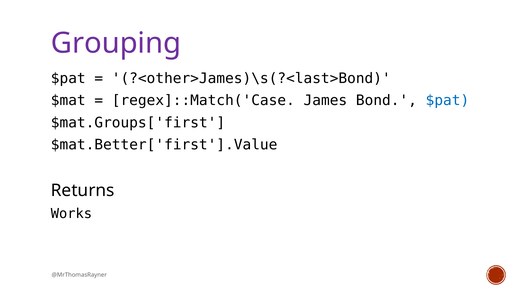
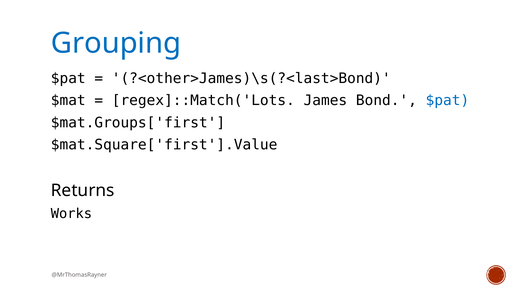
Grouping colour: purple -> blue
regex]::Match('Case: regex]::Match('Case -> regex]::Match('Lots
$mat.Better['first'].Value: $mat.Better['first'].Value -> $mat.Square['first'].Value
